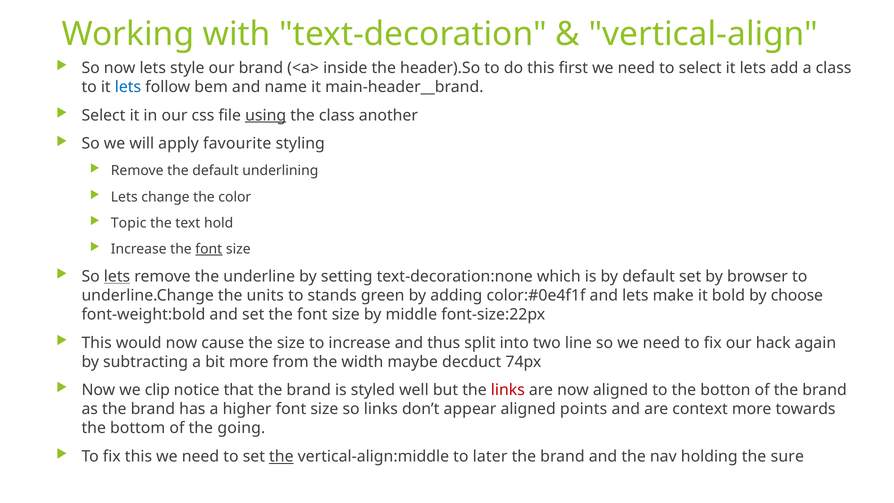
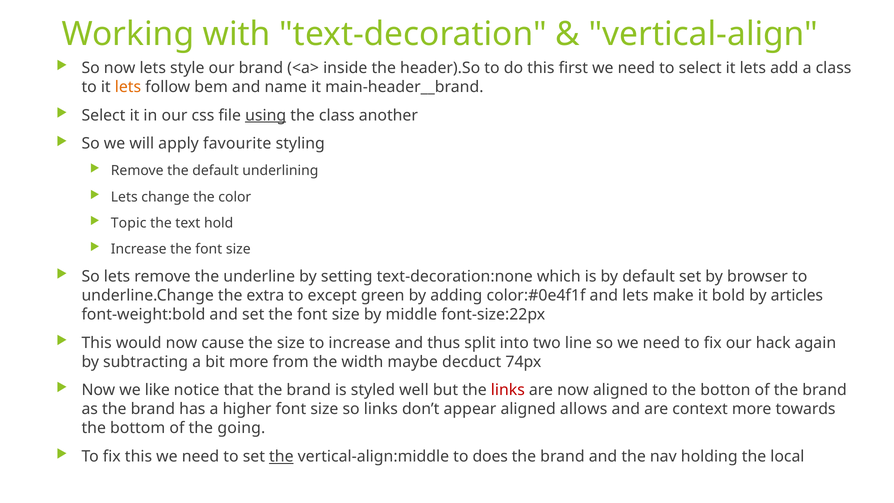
lets at (128, 87) colour: blue -> orange
font at (209, 249) underline: present -> none
lets at (117, 276) underline: present -> none
units: units -> extra
stands: stands -> except
choose: choose -> articles
clip: clip -> like
points: points -> allows
later: later -> does
sure: sure -> local
